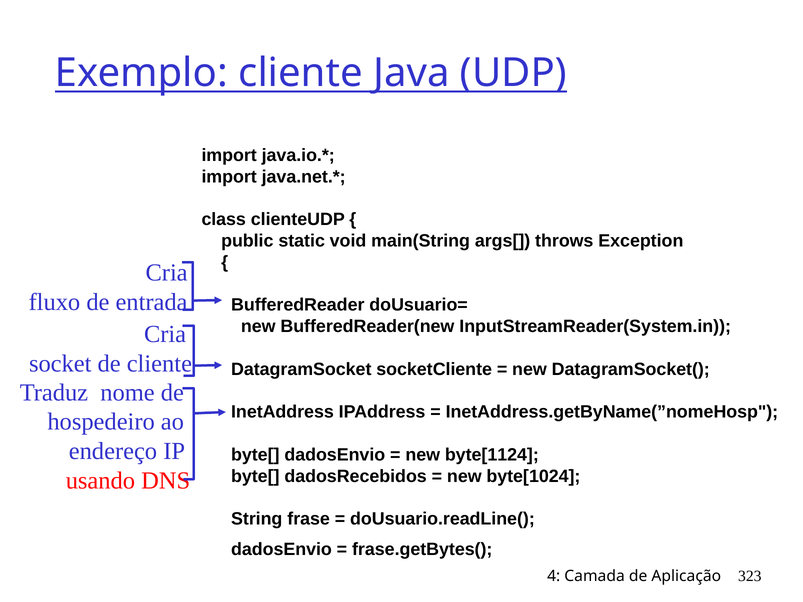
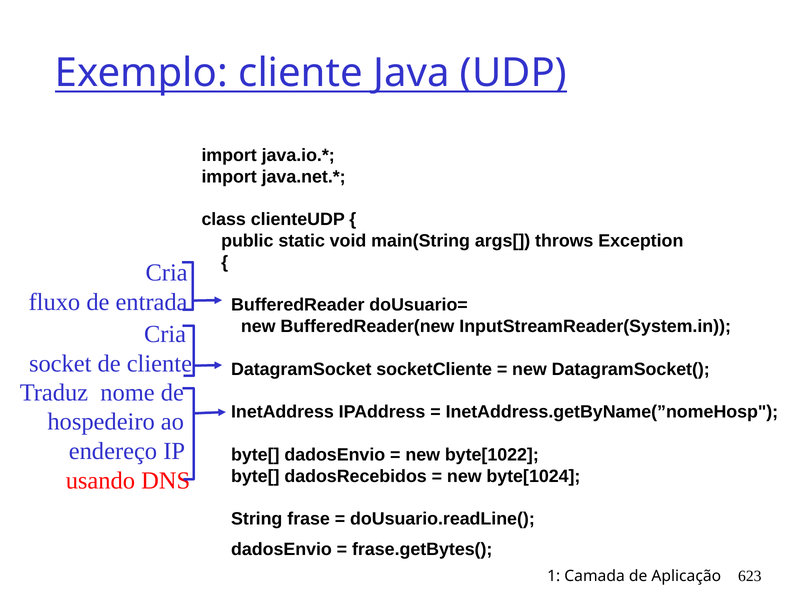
byte[1124: byte[1124 -> byte[1022
4: 4 -> 1
323: 323 -> 623
